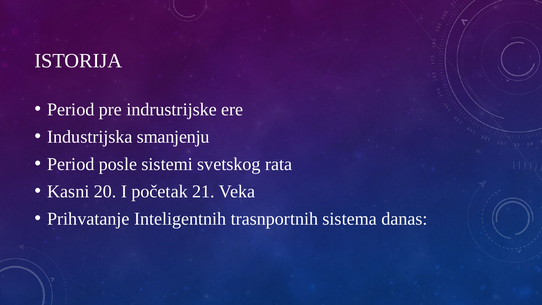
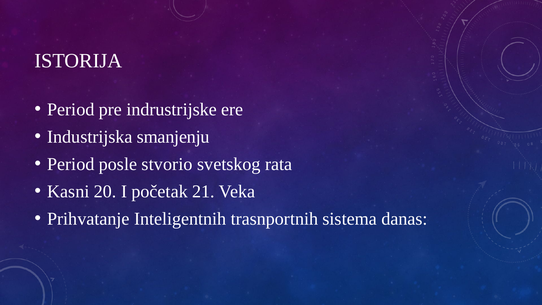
sistemi: sistemi -> stvorio
